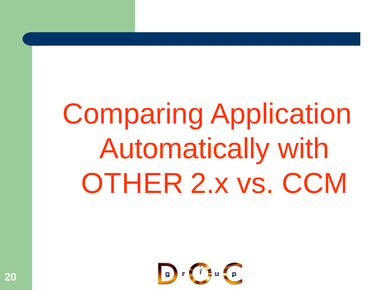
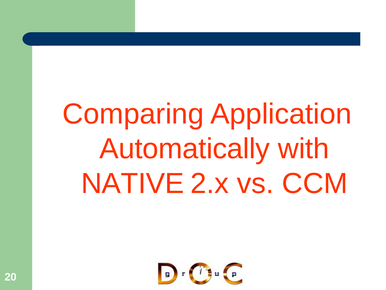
OTHER: OTHER -> NATIVE
